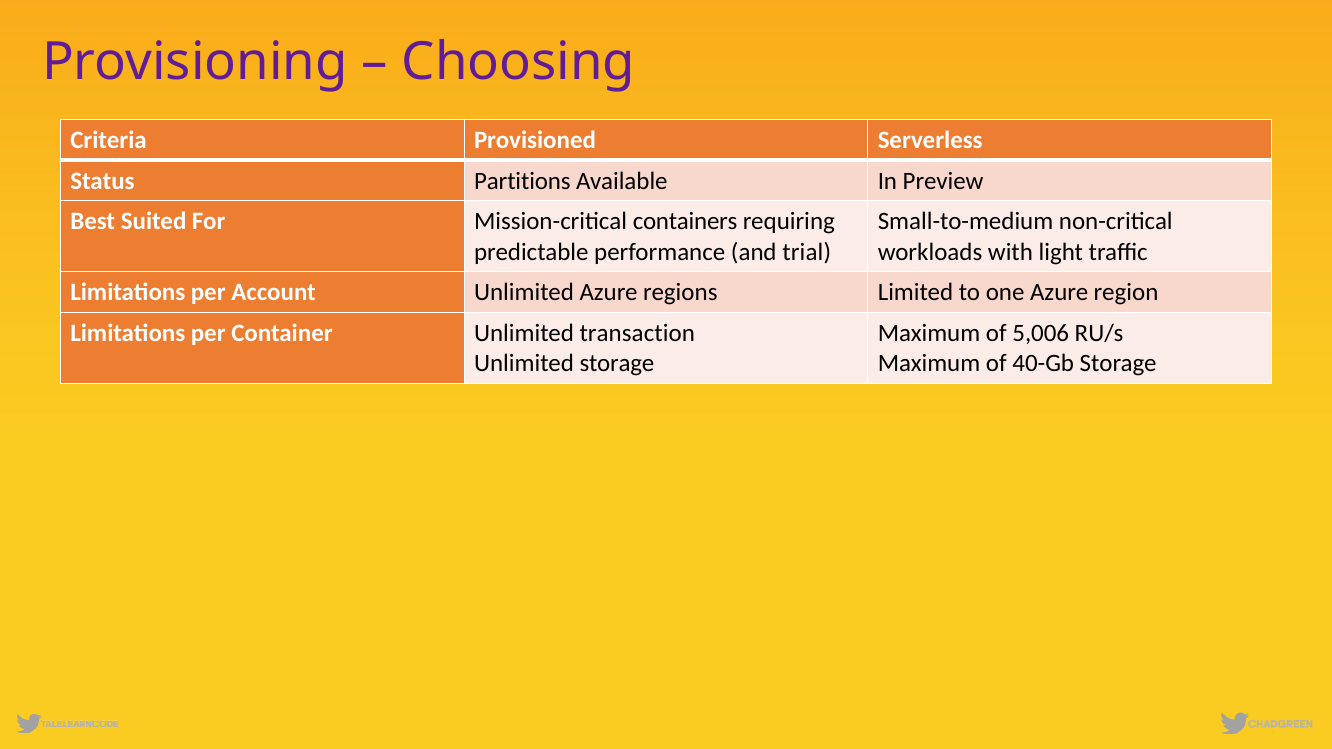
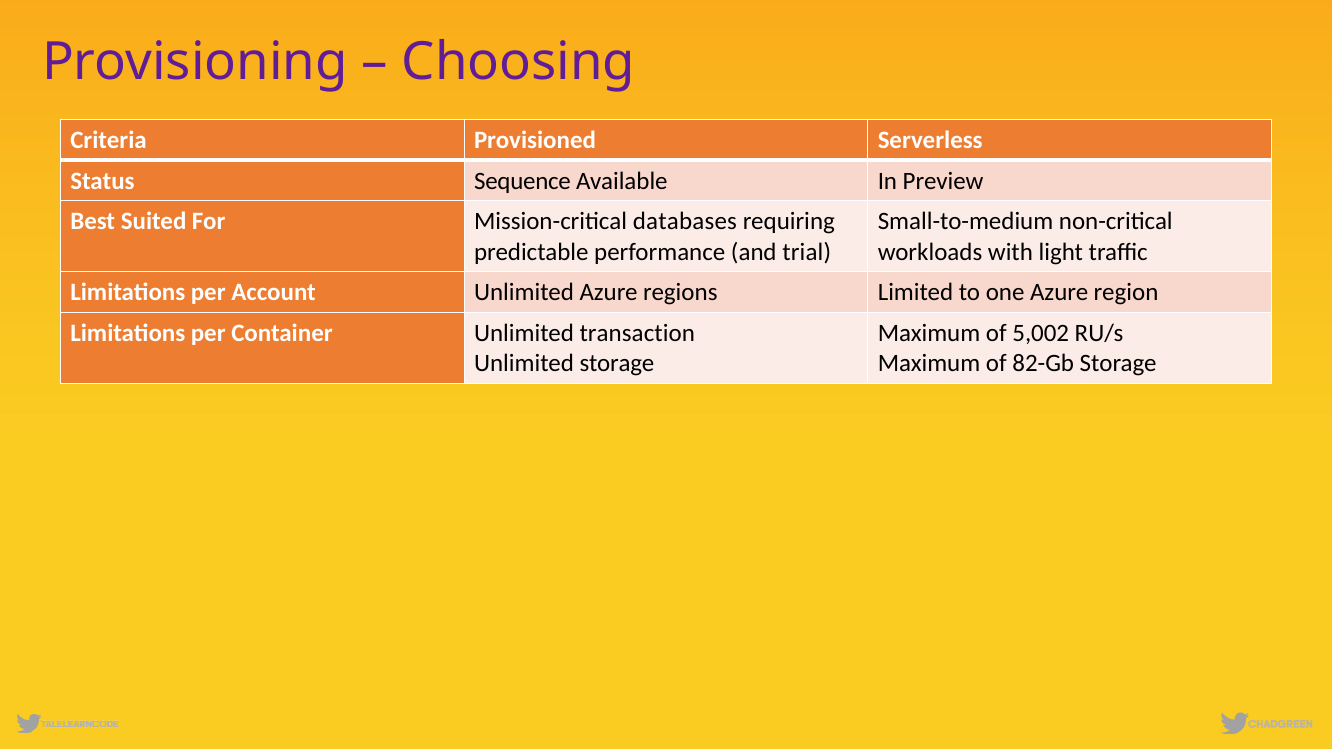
Partitions: Partitions -> Sequence
containers: containers -> databases
5,006: 5,006 -> 5,002
40-Gb: 40-Gb -> 82-Gb
